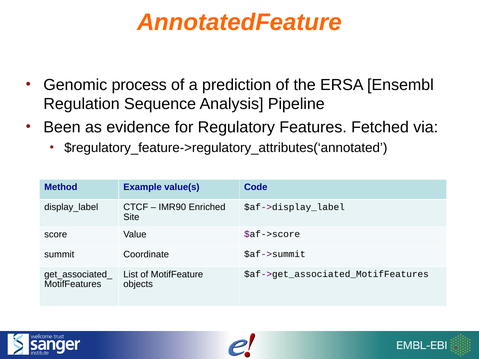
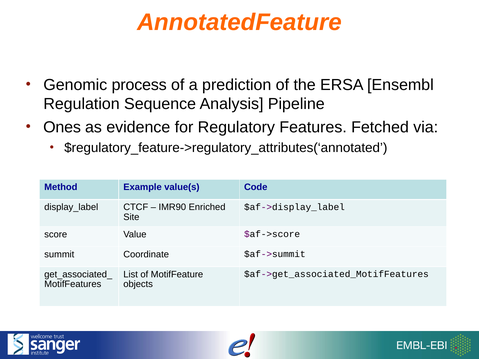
Been: Been -> Ones
